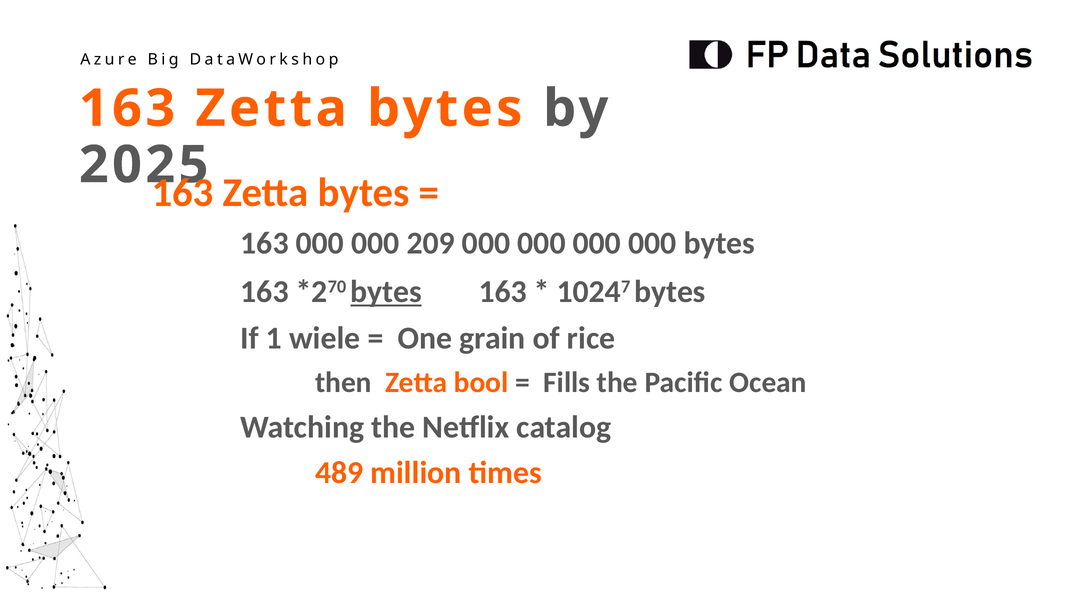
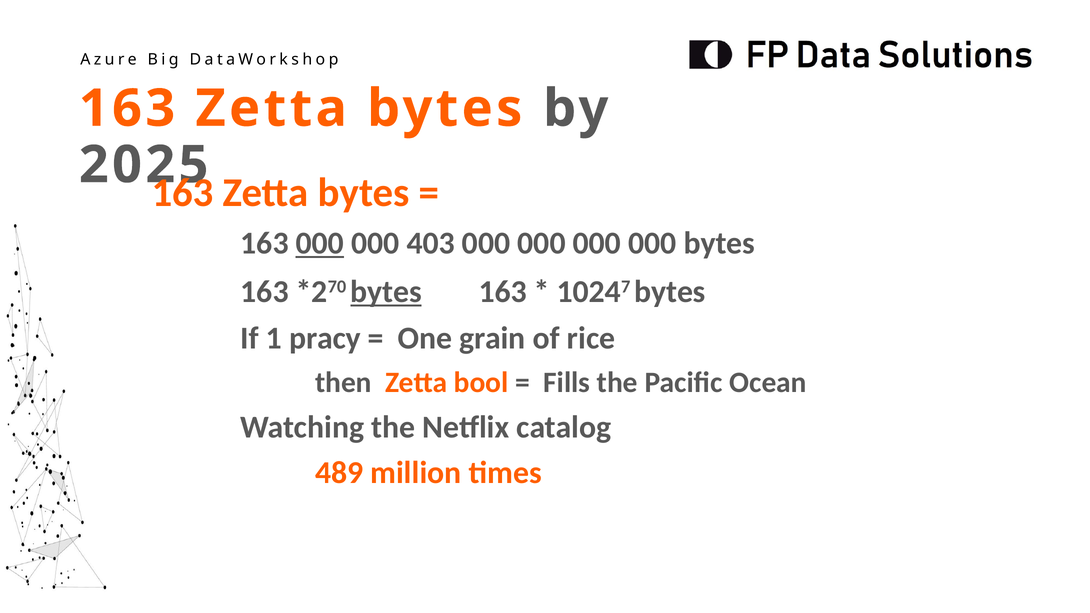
000 at (320, 243) underline: none -> present
209: 209 -> 403
wiele: wiele -> pracy
